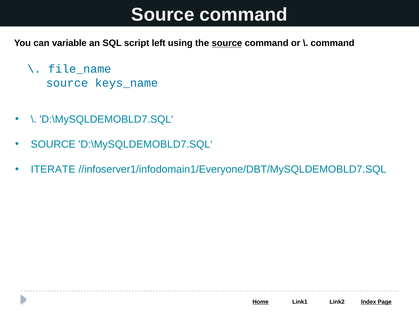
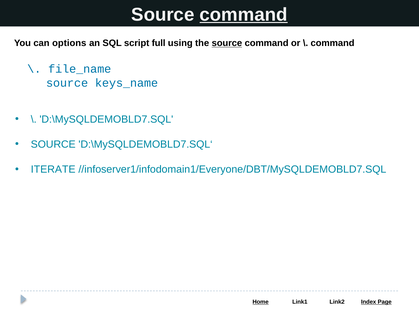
command at (244, 15) underline: none -> present
variable: variable -> options
left: left -> full
